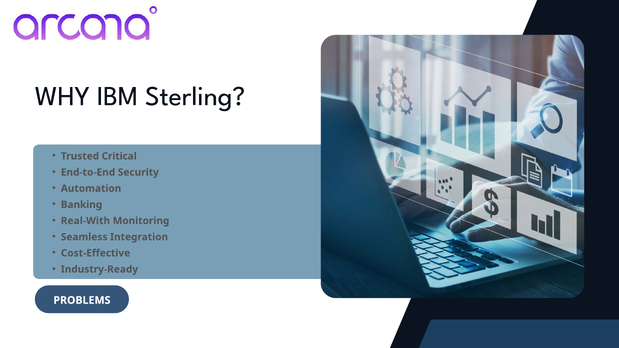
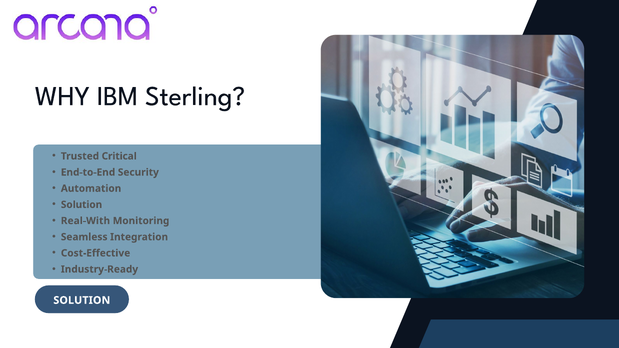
Banking at (82, 205): Banking -> Solution
PROBLEMS at (82, 300): PROBLEMS -> SOLUTION
